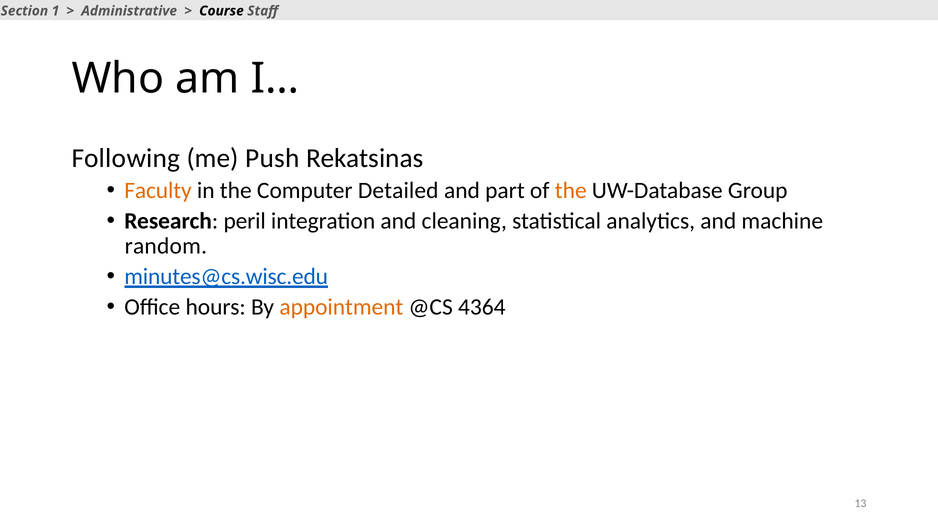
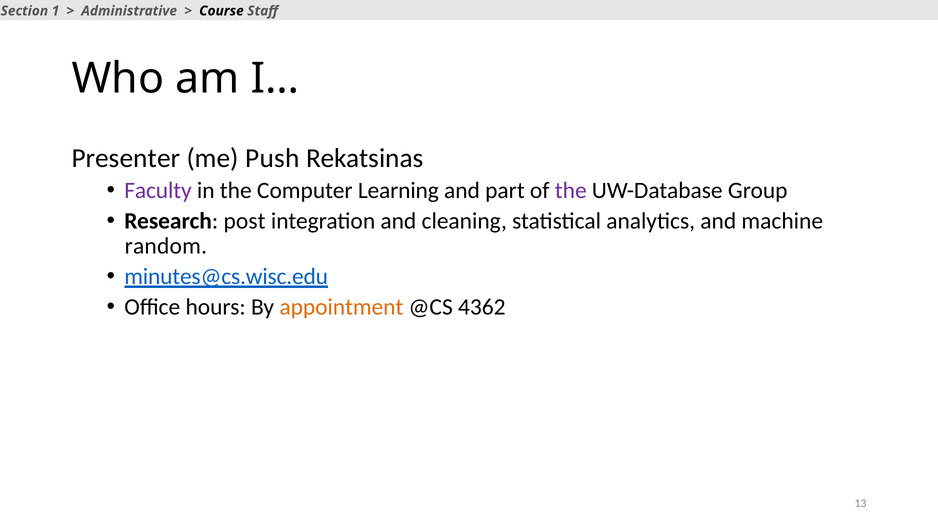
Following: Following -> Presenter
Faculty colour: orange -> purple
Detailed: Detailed -> Learning
the at (571, 191) colour: orange -> purple
peril: peril -> post
4364: 4364 -> 4362
